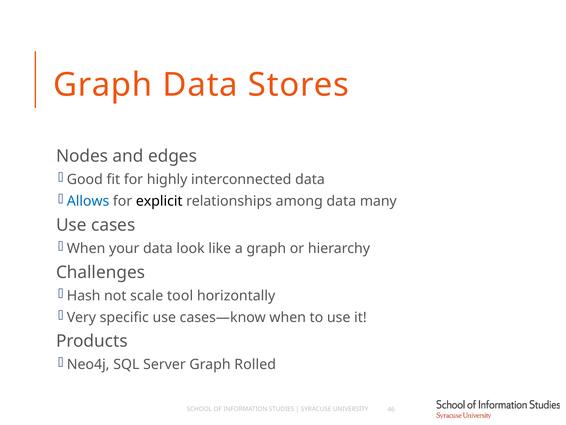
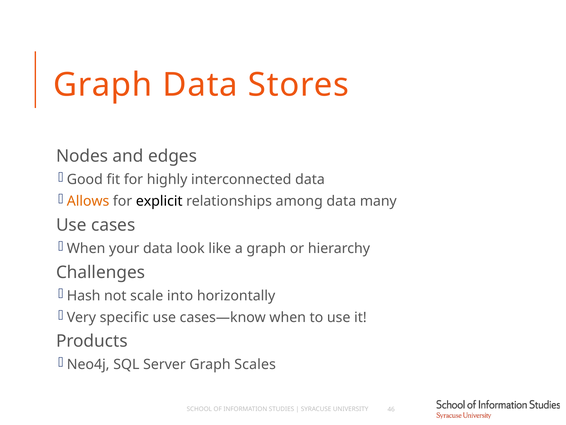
Allows colour: blue -> orange
tool: tool -> into
Rolled: Rolled -> Scales
